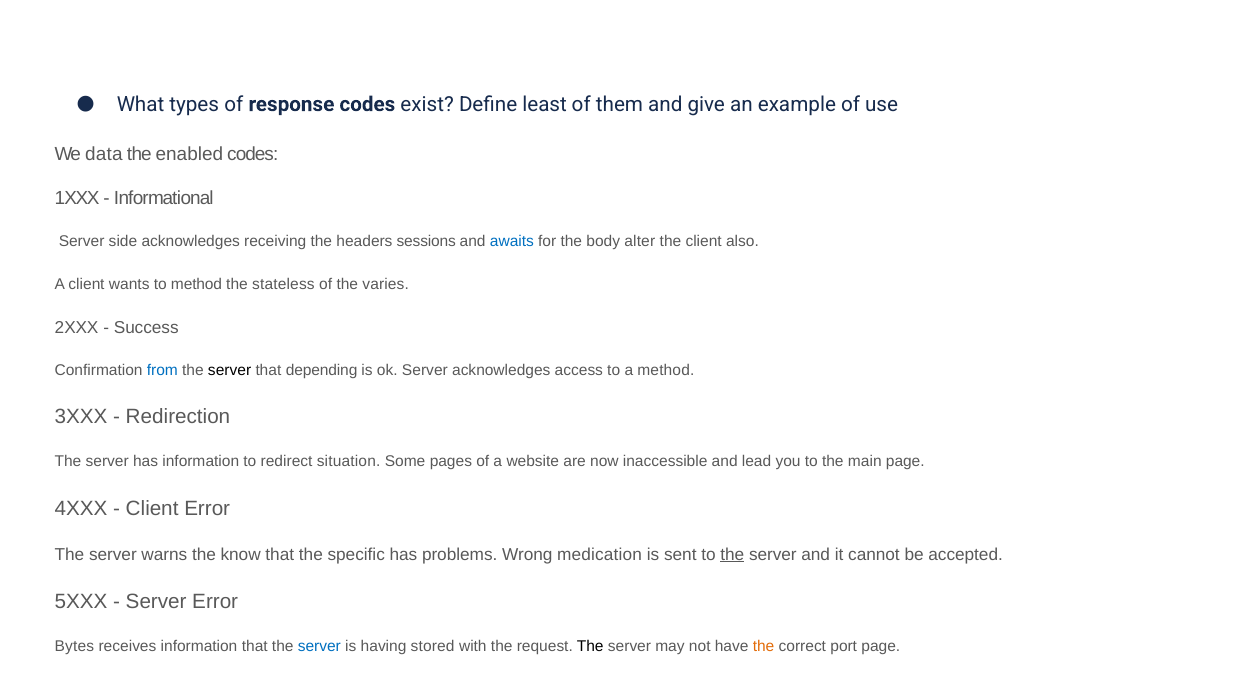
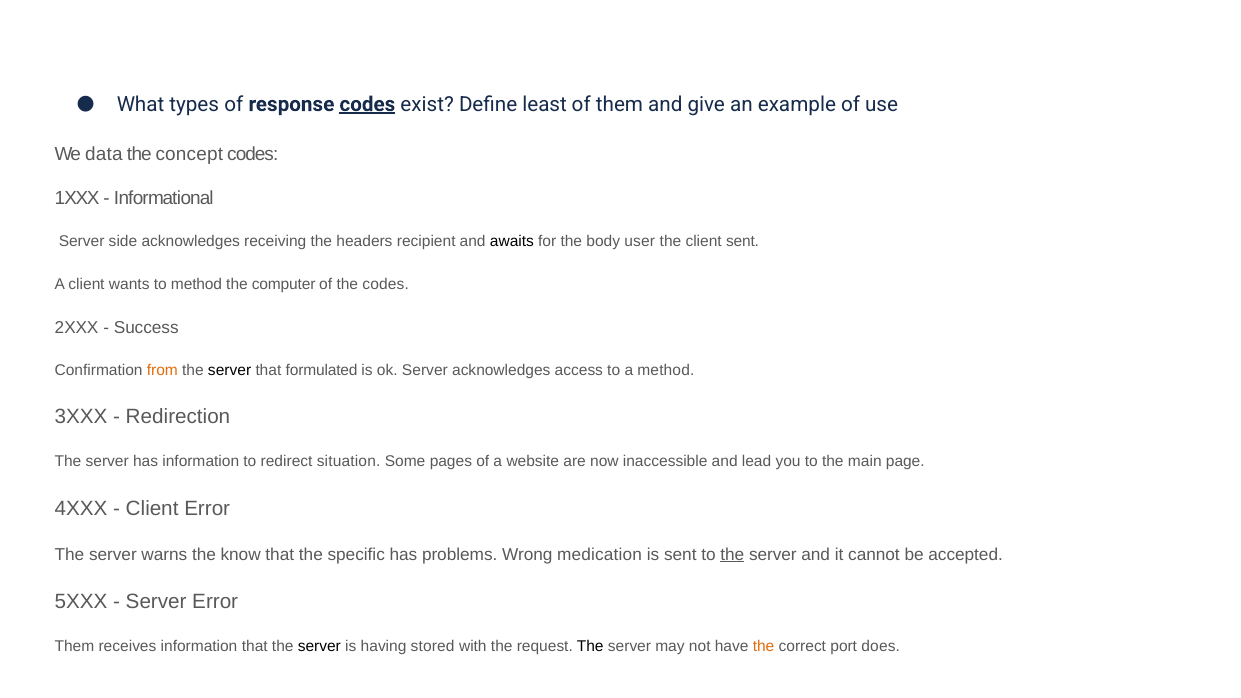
codes at (367, 104) underline: none -> present
enabled: enabled -> concept
sessions: sessions -> recipient
awaits colour: blue -> black
alter: alter -> user
client also: also -> sent
stateless: stateless -> computer
the varies: varies -> codes
from colour: blue -> orange
depending: depending -> formulated
Bytes at (74, 647): Bytes -> Them
server at (319, 647) colour: blue -> black
port page: page -> does
